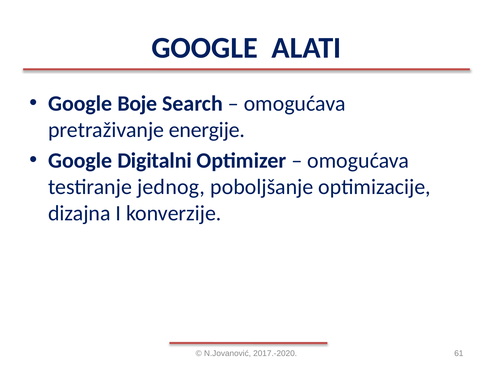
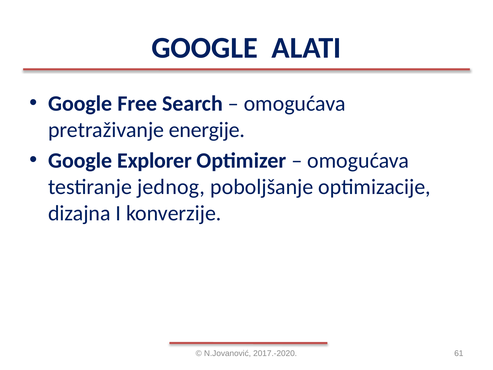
Boje: Boje -> Free
Digitalni: Digitalni -> Explorer
